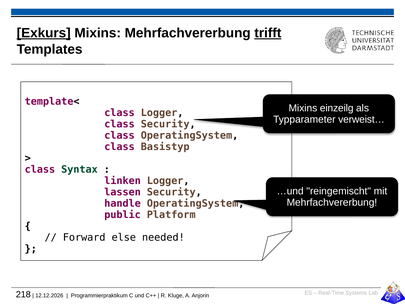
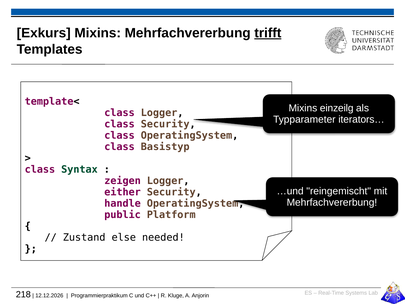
Exkurs underline: present -> none
verweist…: verweist… -> iterators…
linken: linken -> zeigen
lassen: lassen -> either
Forward: Forward -> Zustand
